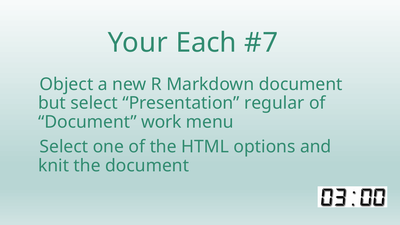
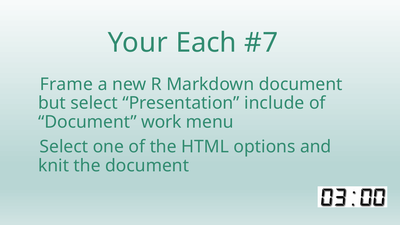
Object: Object -> Frame
regular: regular -> include
